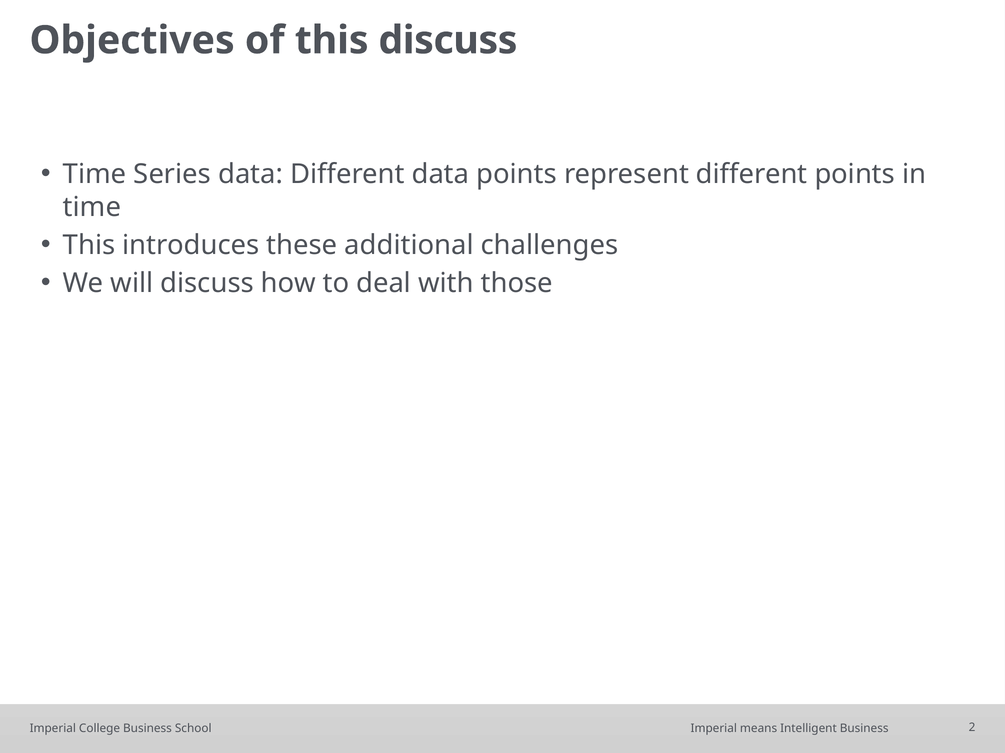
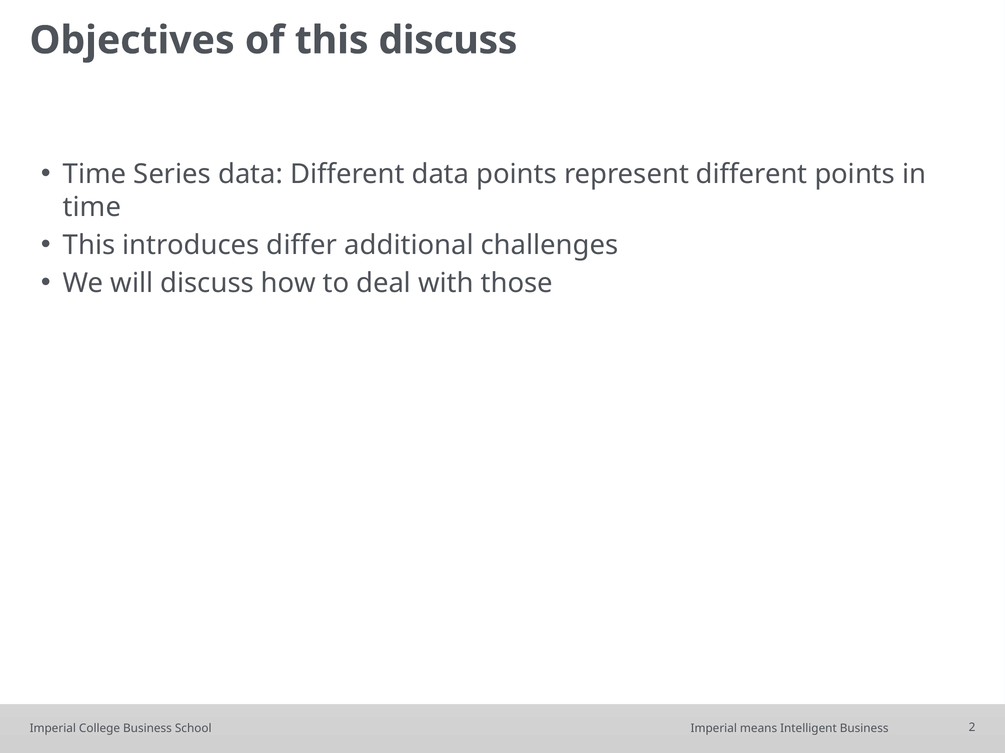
these: these -> differ
